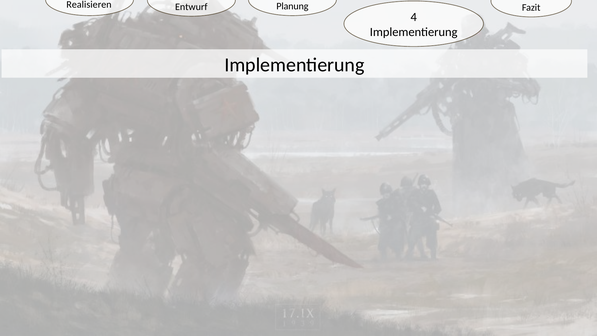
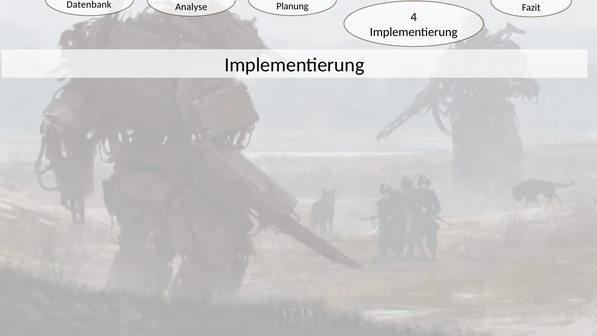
Realisieren: Realisieren -> Datenbank
Entwurf: Entwurf -> Analyse
